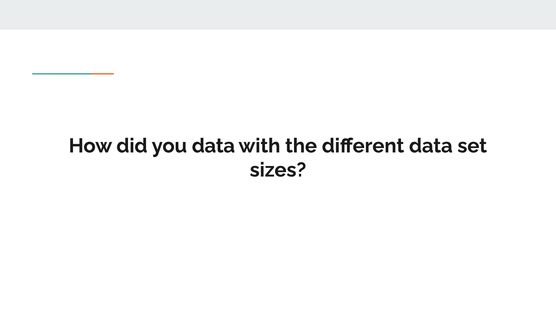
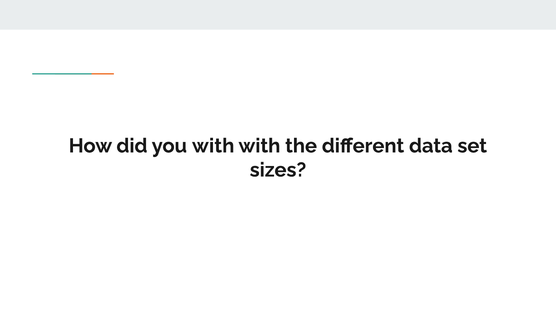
you data: data -> with
